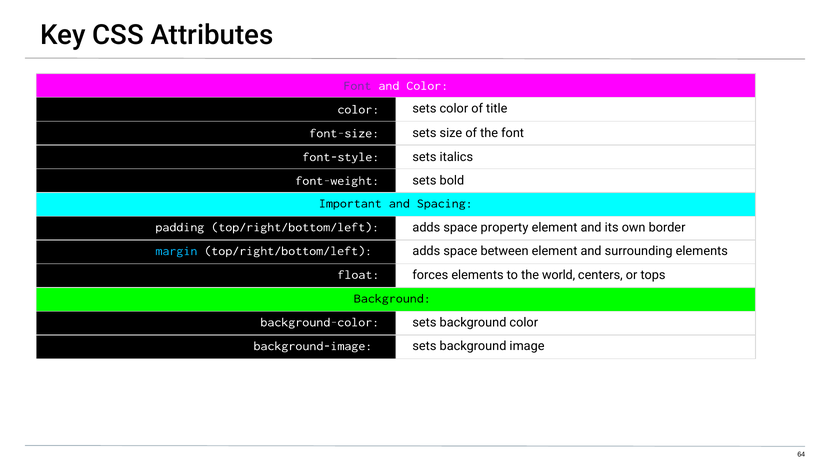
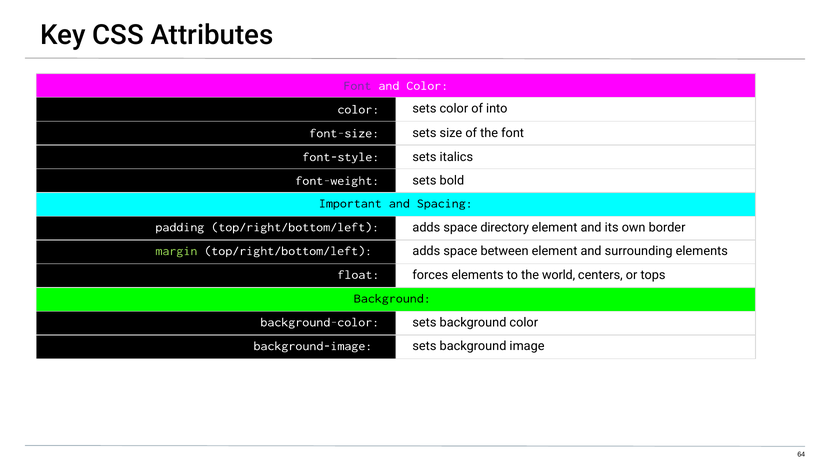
title: title -> into
property: property -> directory
margin colour: light blue -> light green
